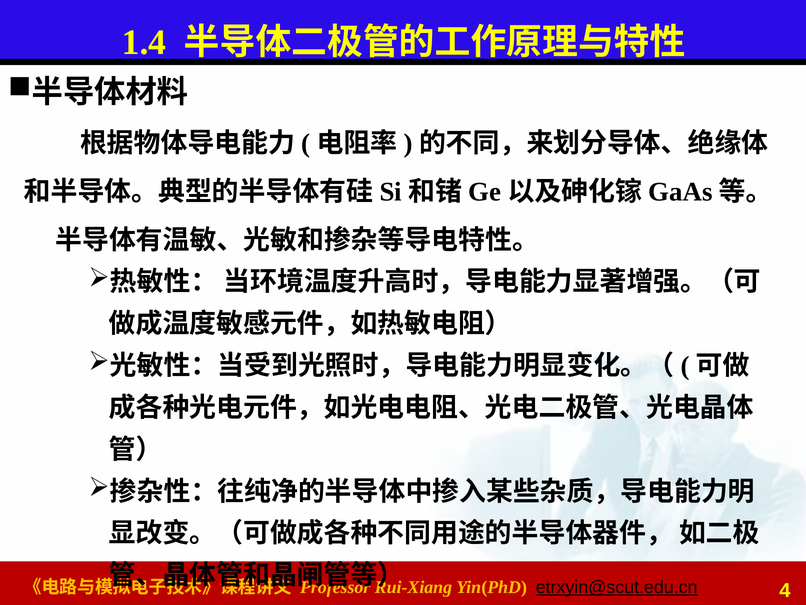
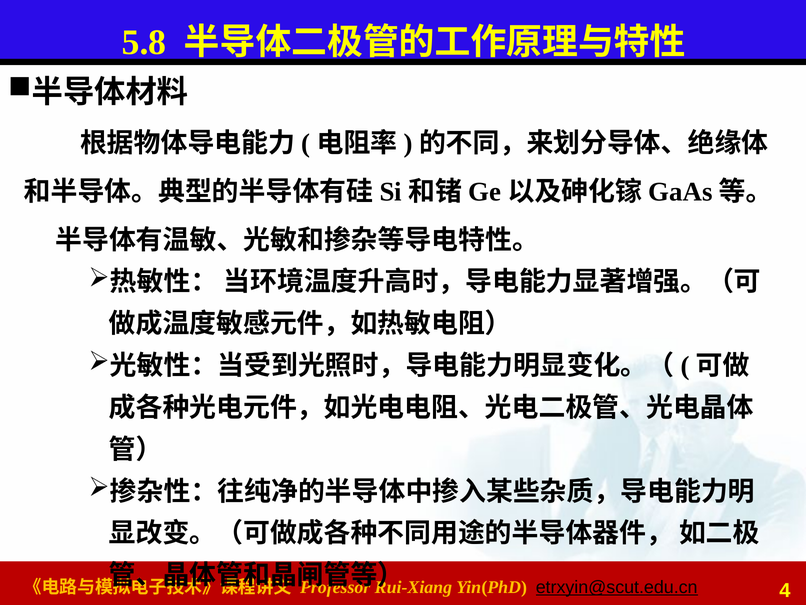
1.4: 1.4 -> 5.8
